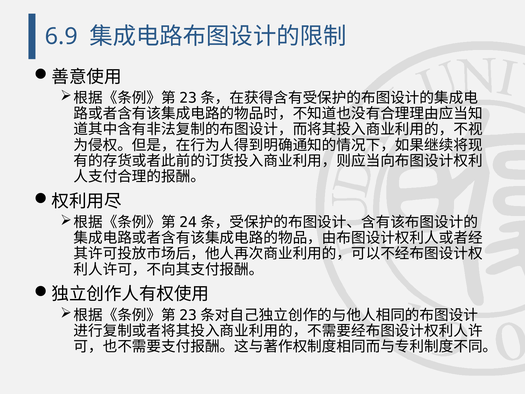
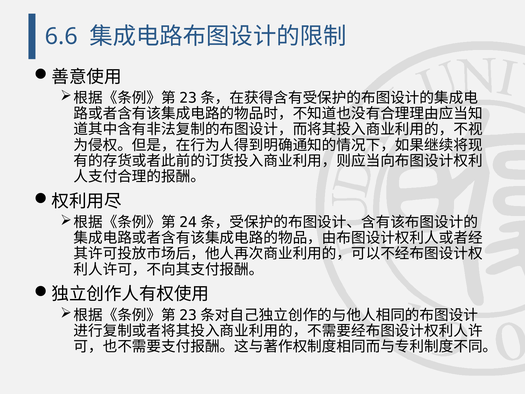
6.9: 6.9 -> 6.6
